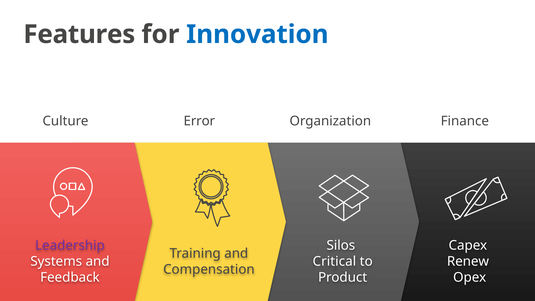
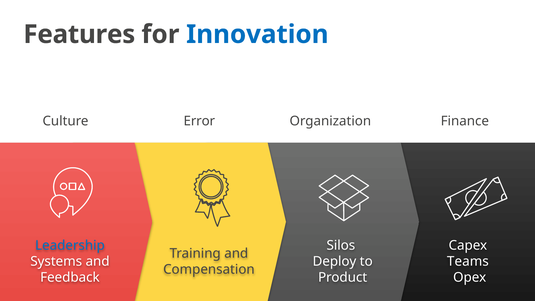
Leadership colour: purple -> blue
Critical: Critical -> Deploy
Renew: Renew -> Teams
